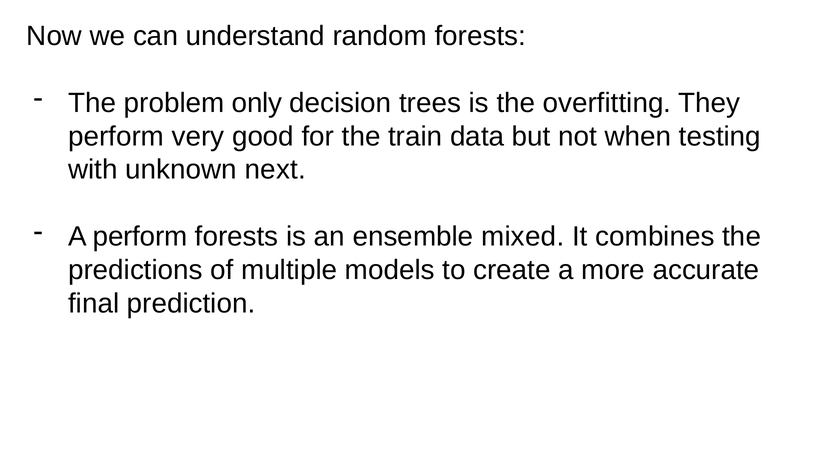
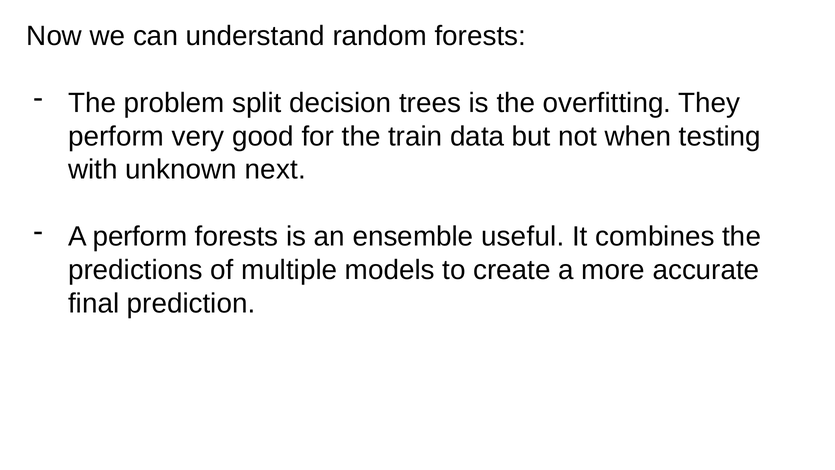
only: only -> split
mixed: mixed -> useful
